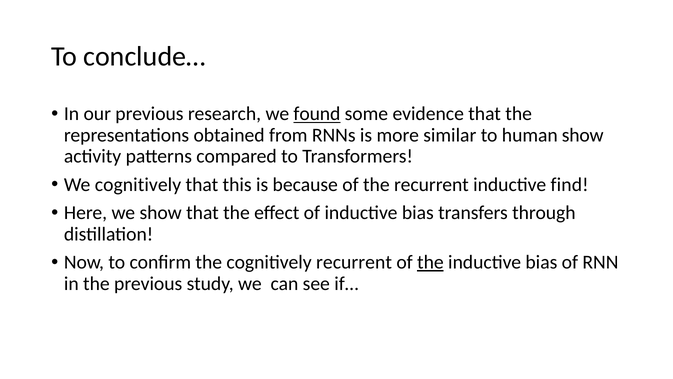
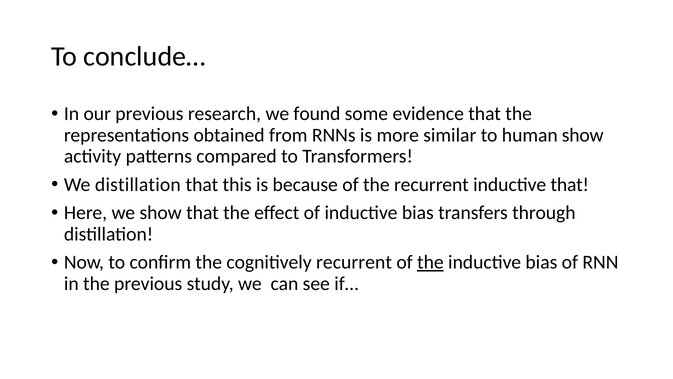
found underline: present -> none
We cognitively: cognitively -> distillation
inductive find: find -> that
